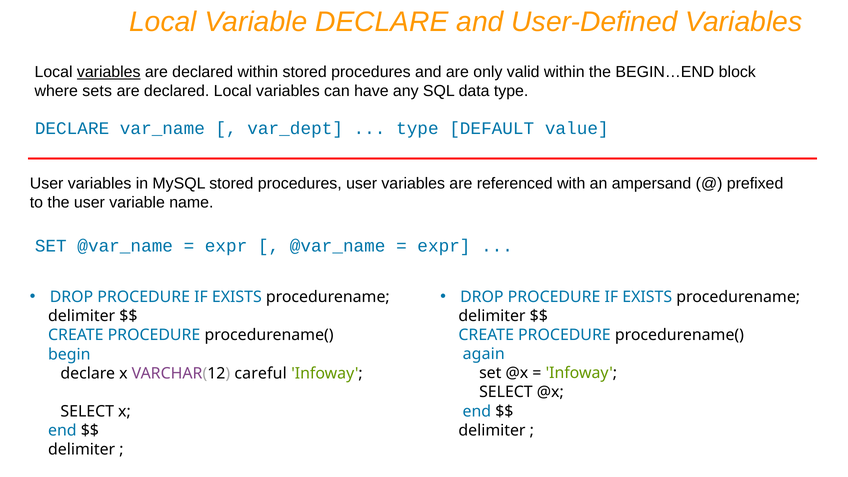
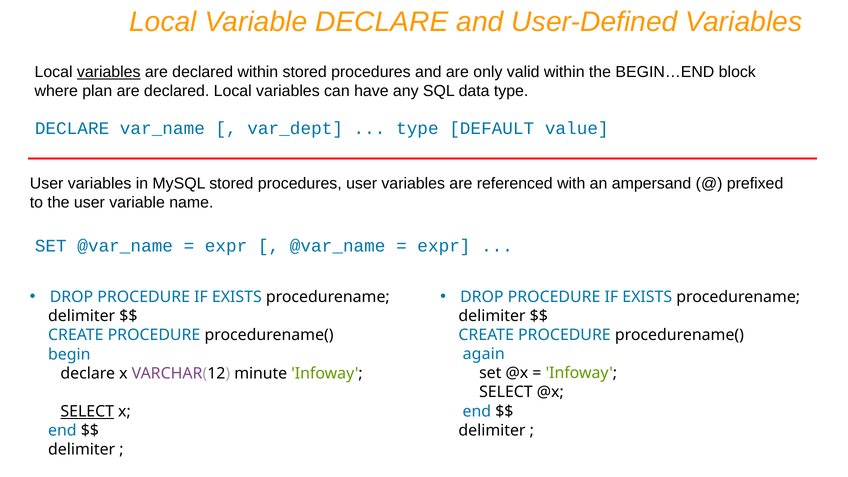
sets: sets -> plan
careful: careful -> minute
SELECT at (87, 412) underline: none -> present
